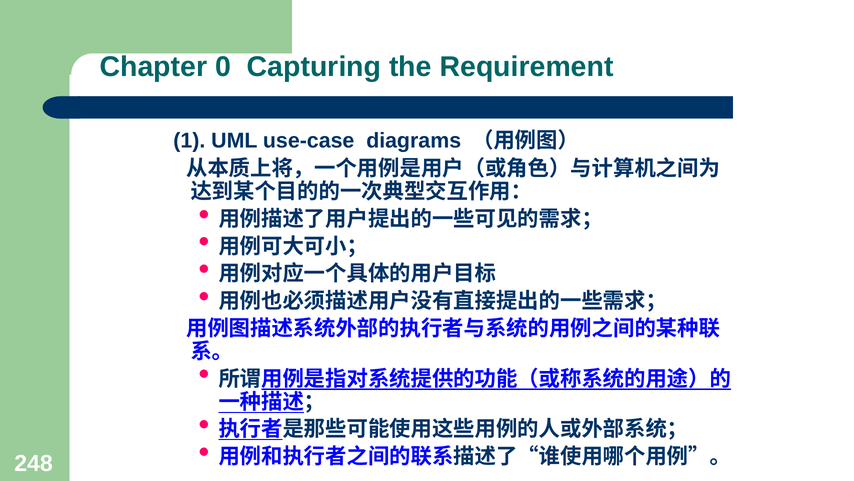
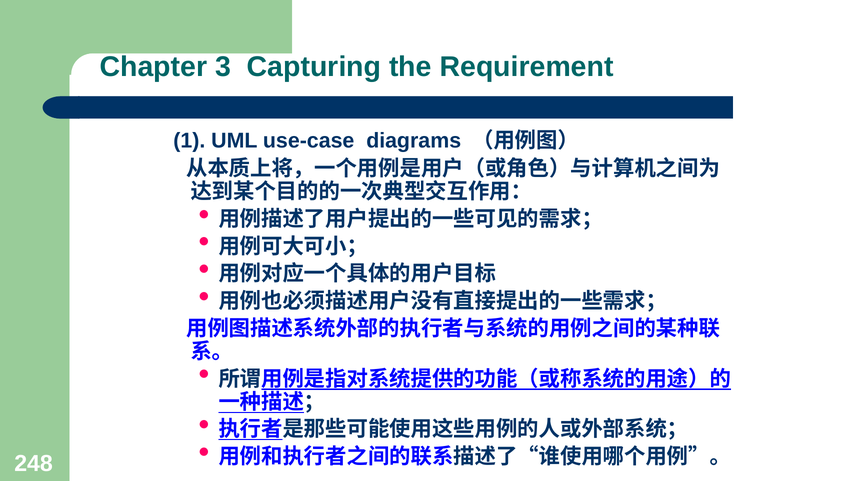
0: 0 -> 3
